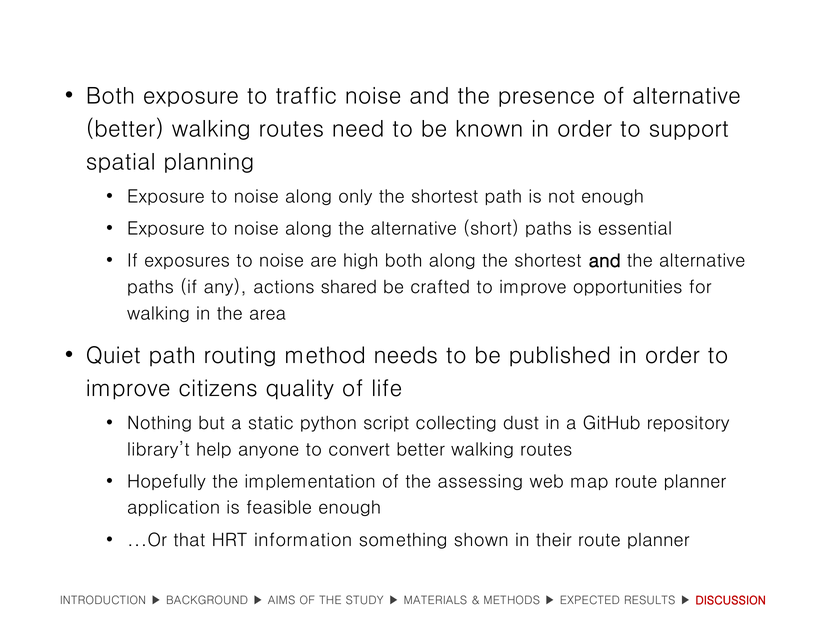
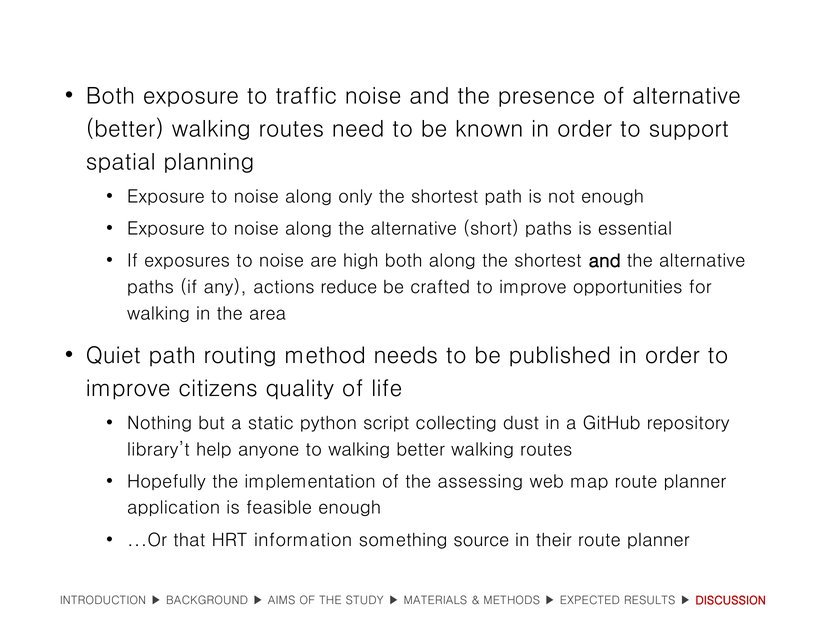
shared: shared -> reduce
to convert: convert -> walking
shown: shown -> source
